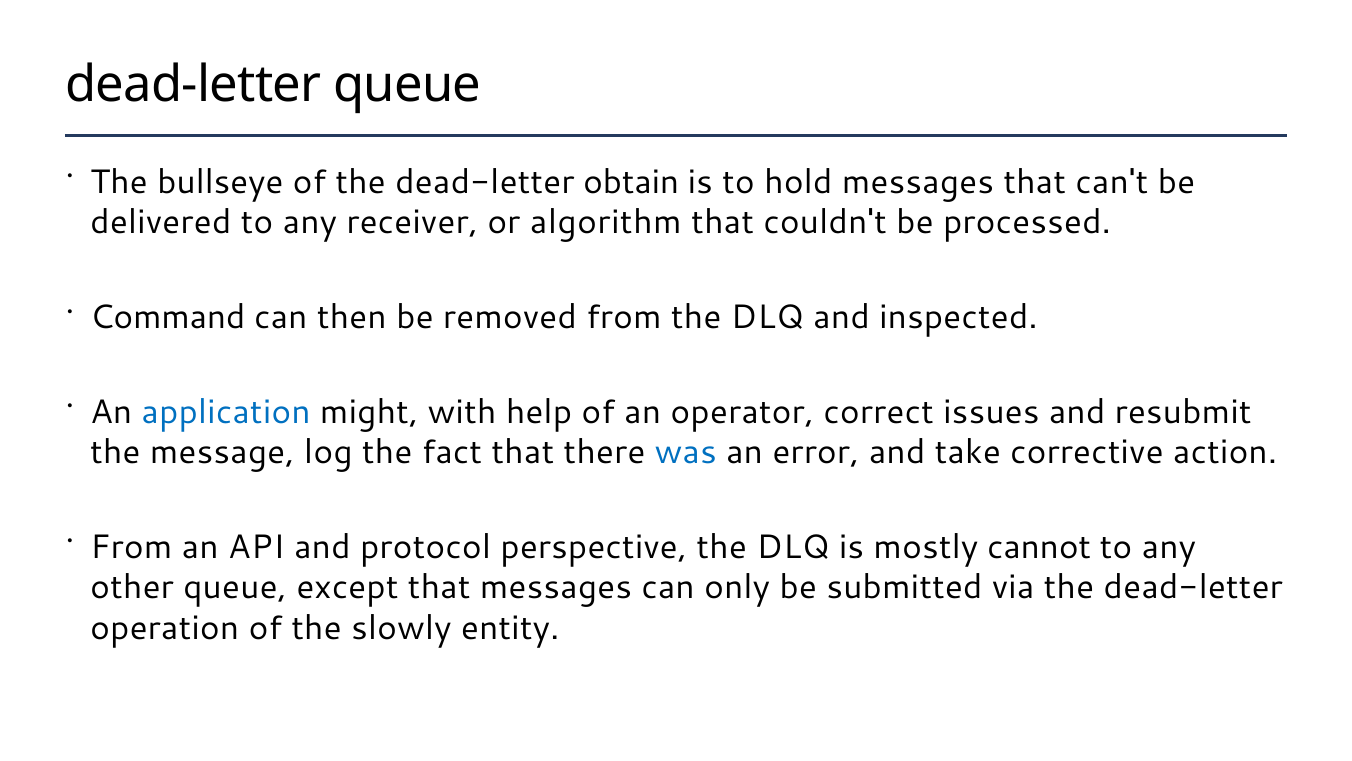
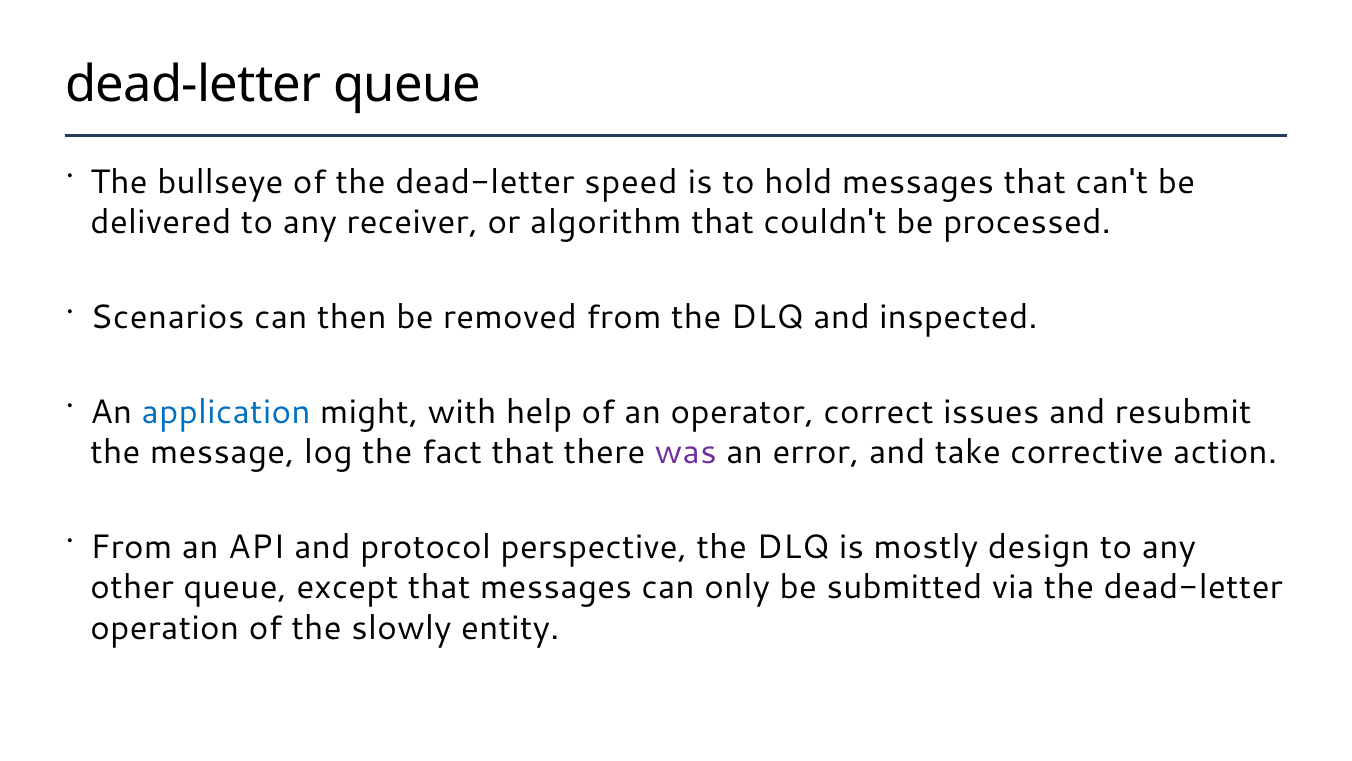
obtain: obtain -> speed
Command: Command -> Scenarios
was colour: blue -> purple
cannot: cannot -> design
